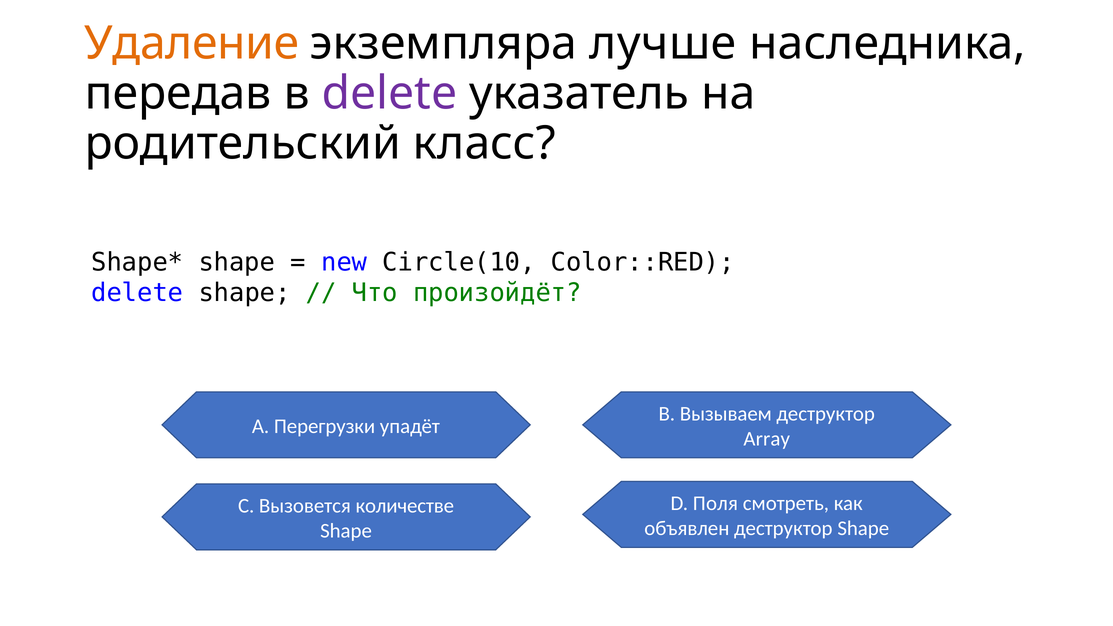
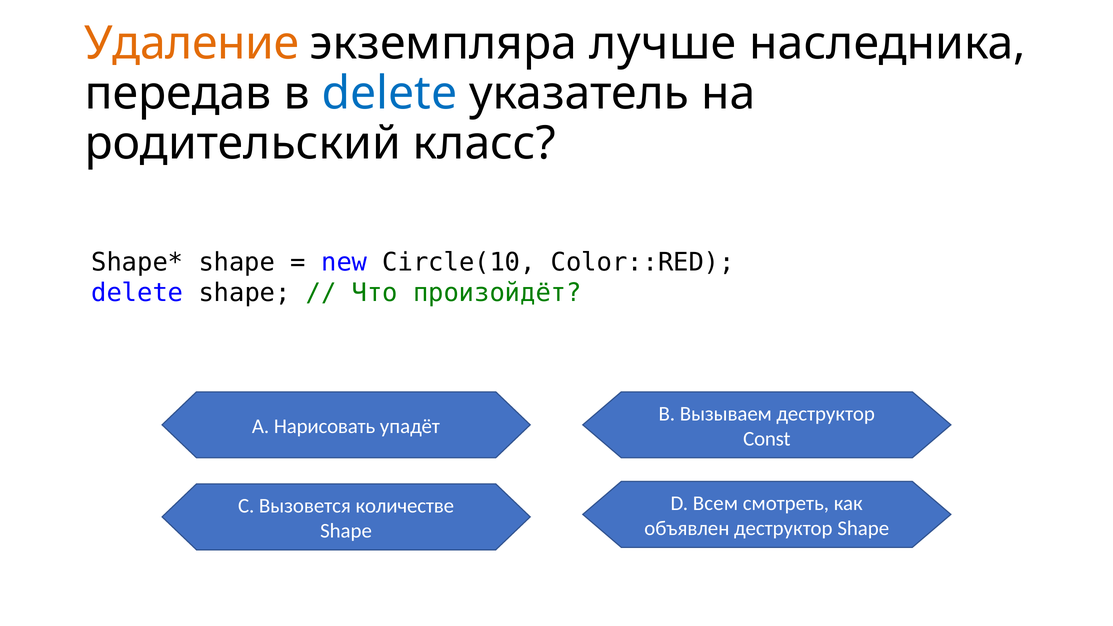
delete at (389, 94) colour: purple -> blue
Перегрузки: Перегрузки -> Нарисовать
Array: Array -> Const
Поля: Поля -> Всем
